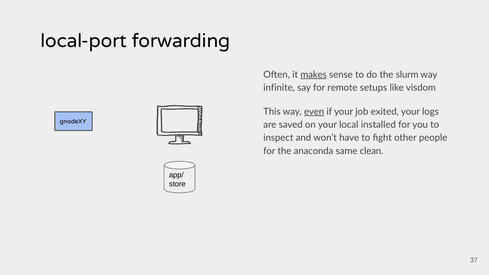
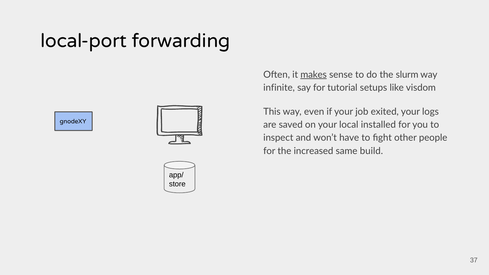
remote: remote -> tutorial
even underline: present -> none
anaconda: anaconda -> increased
clean: clean -> build
